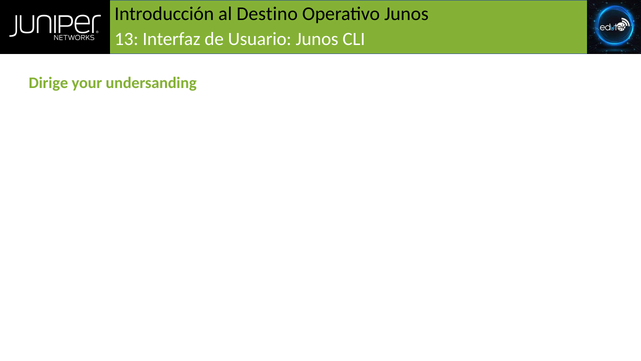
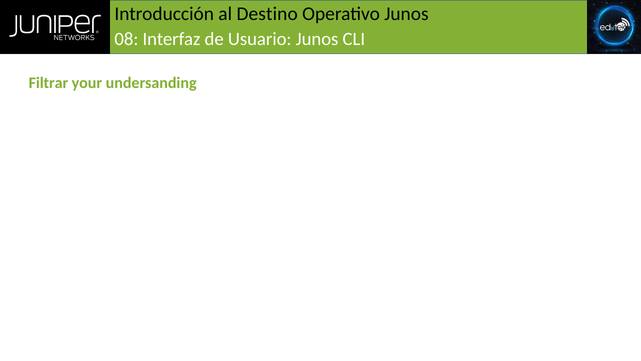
13: 13 -> 08
Dirige: Dirige -> Filtrar
